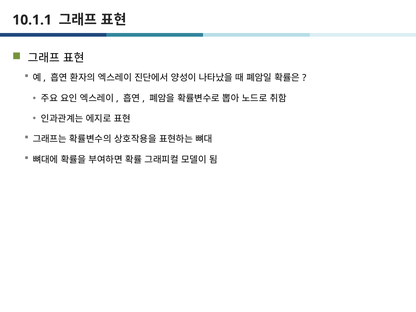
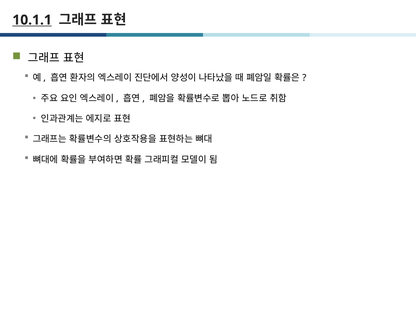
10.1.1 underline: none -> present
